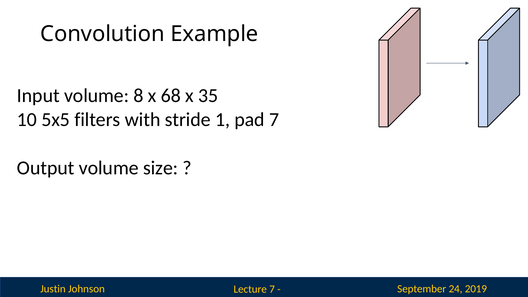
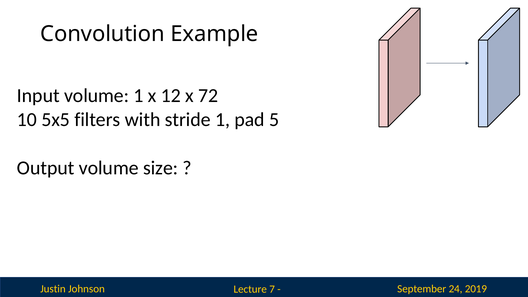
volume 8: 8 -> 1
68: 68 -> 12
35: 35 -> 72
pad 7: 7 -> 5
